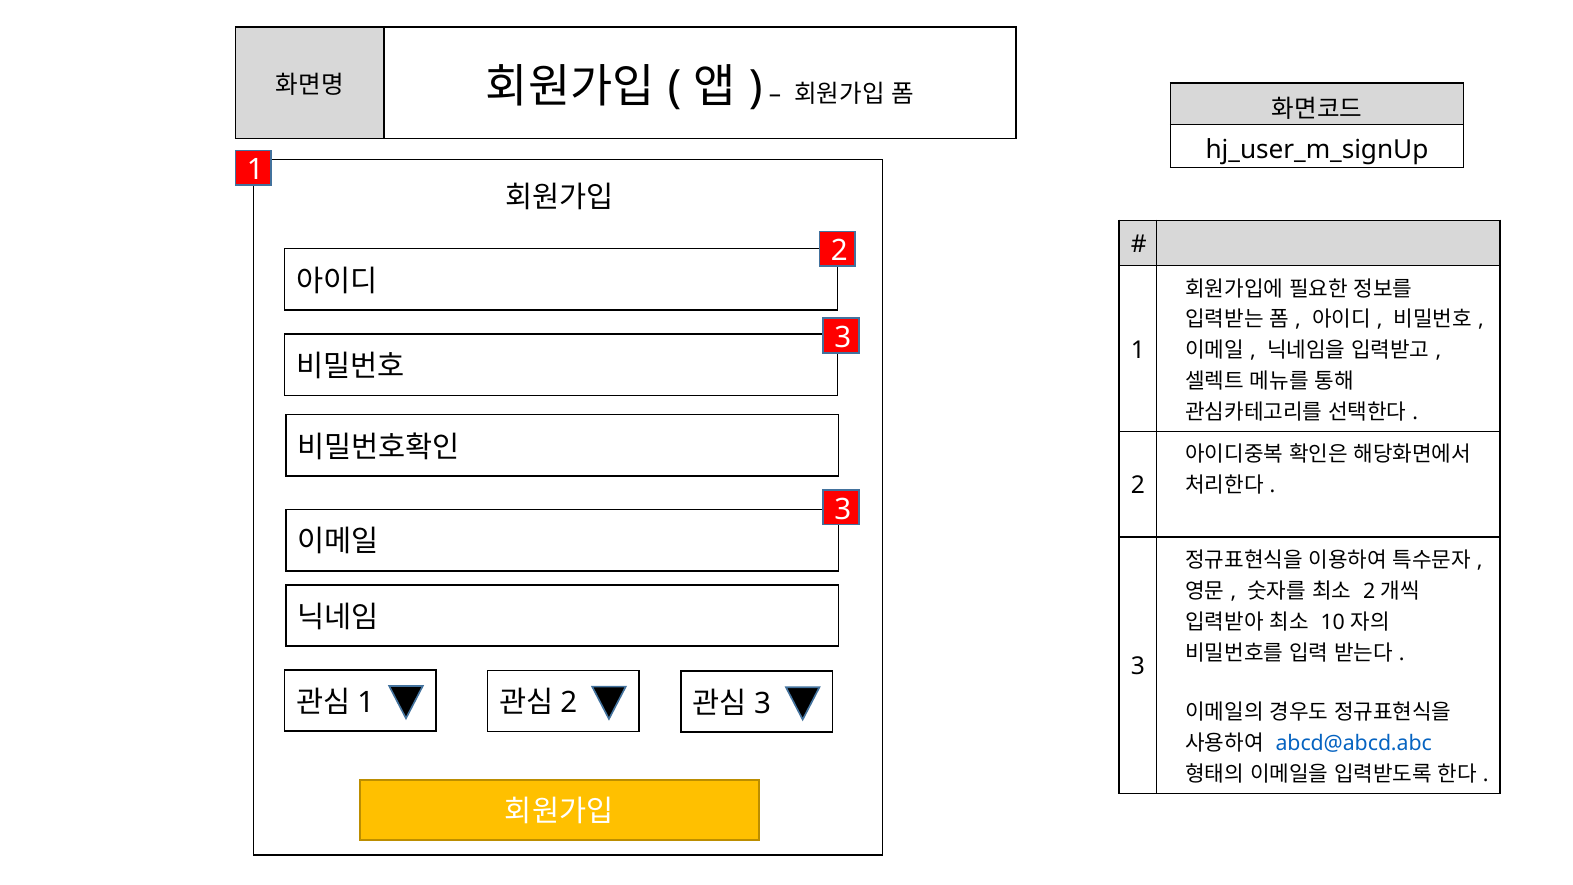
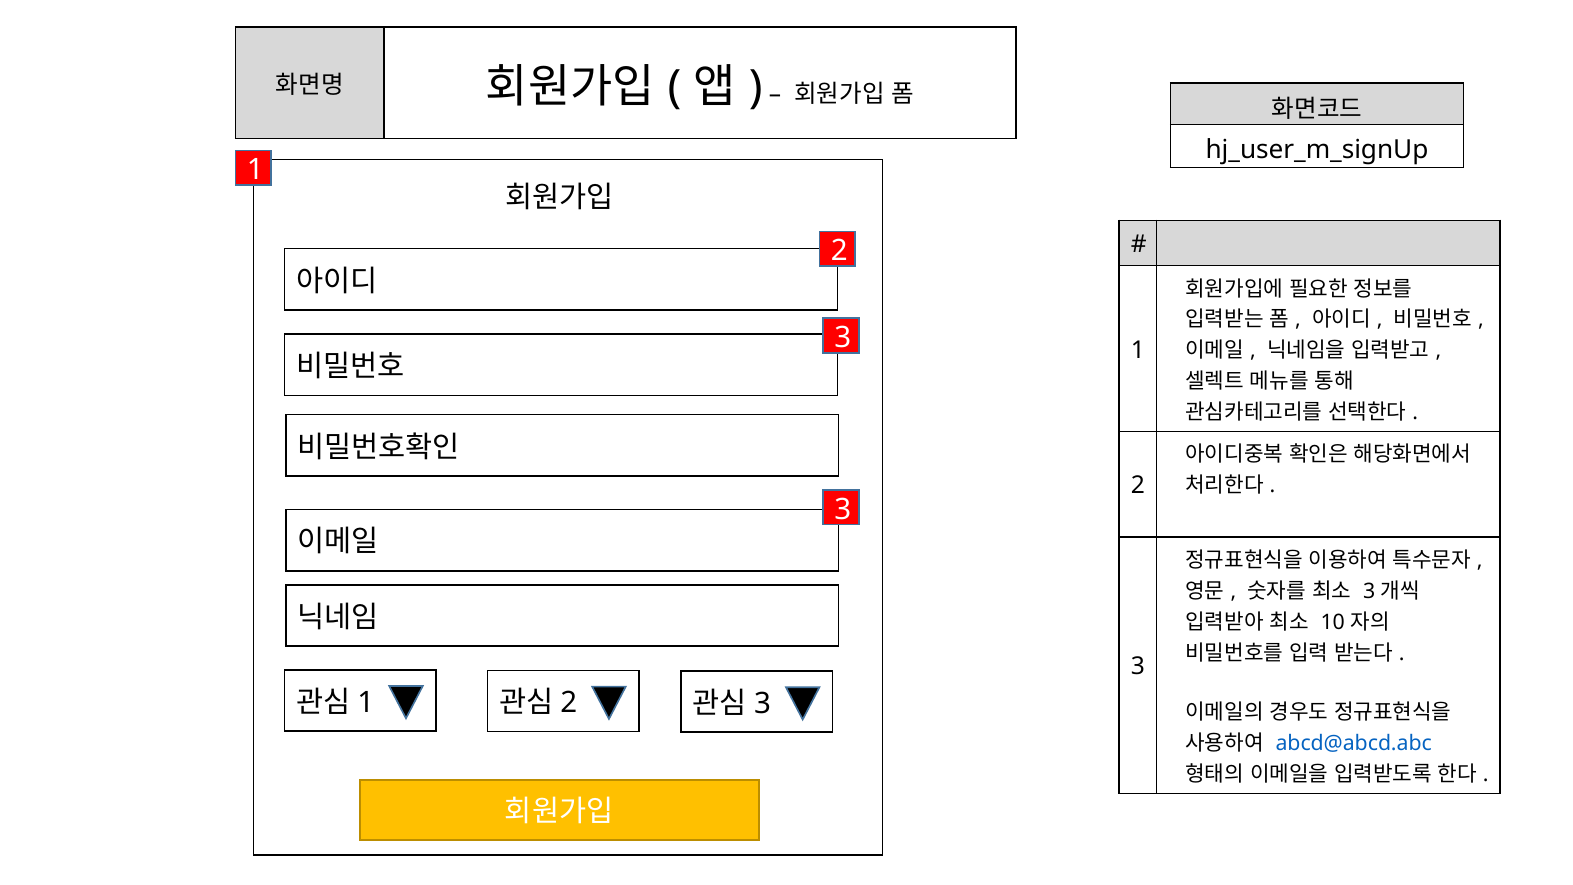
2 at (1369, 591): 2 -> 3
